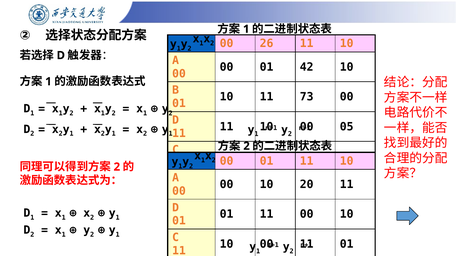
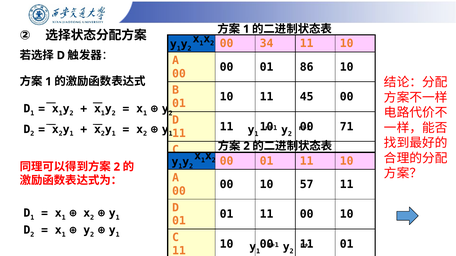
26: 26 -> 34
42: 42 -> 86
73: 73 -> 45
05: 05 -> 71
20: 20 -> 57
